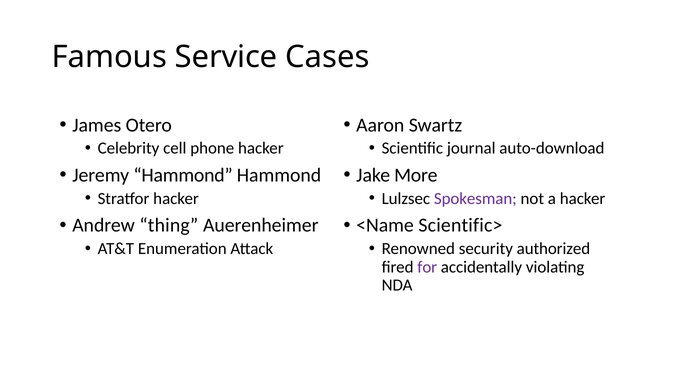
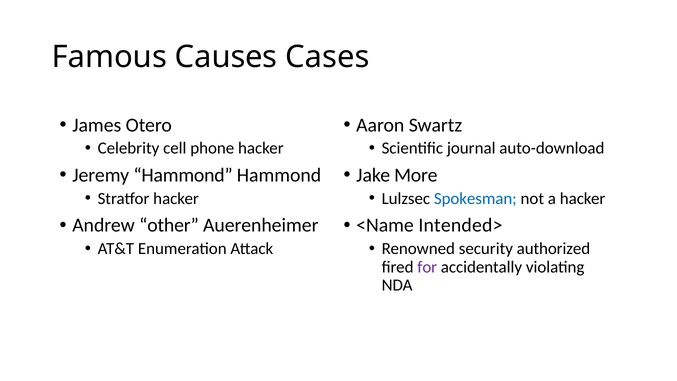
Service: Service -> Causes
Spokesman colour: purple -> blue
thing: thing -> other
Scientific>: Scientific> -> Intended>
